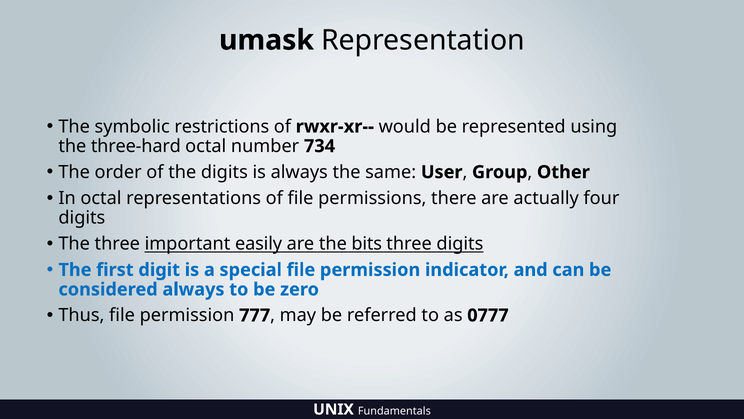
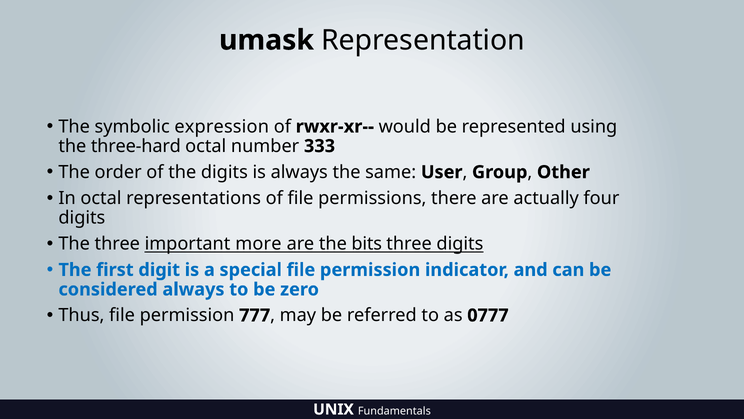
restrictions: restrictions -> expression
734: 734 -> 333
easily: easily -> more
